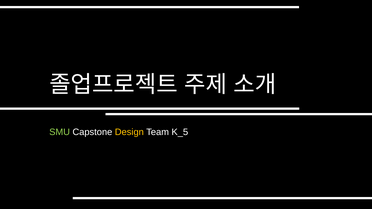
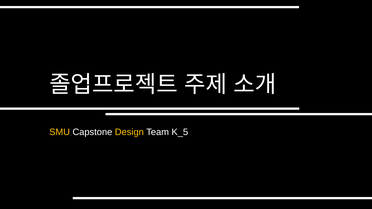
SMU colour: light green -> yellow
